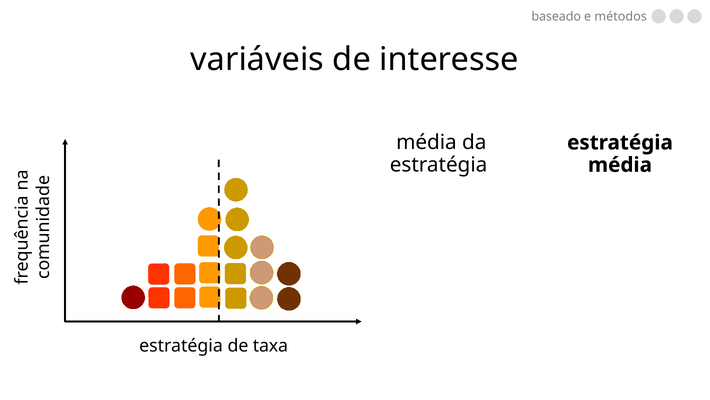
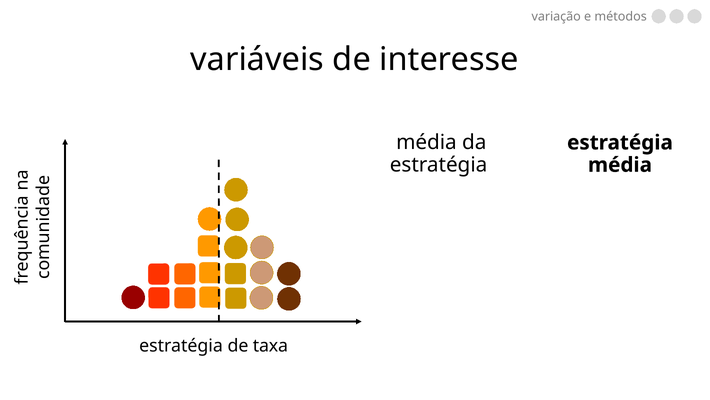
baseado: baseado -> variação
